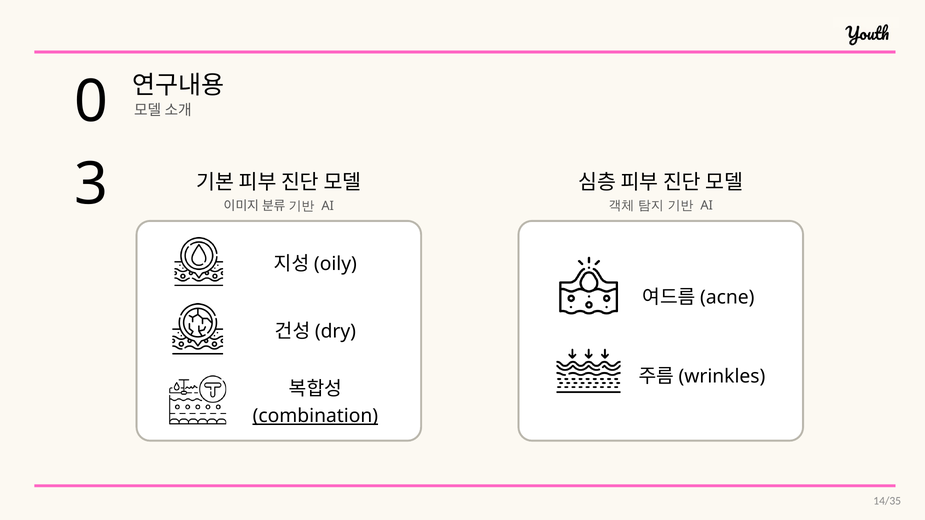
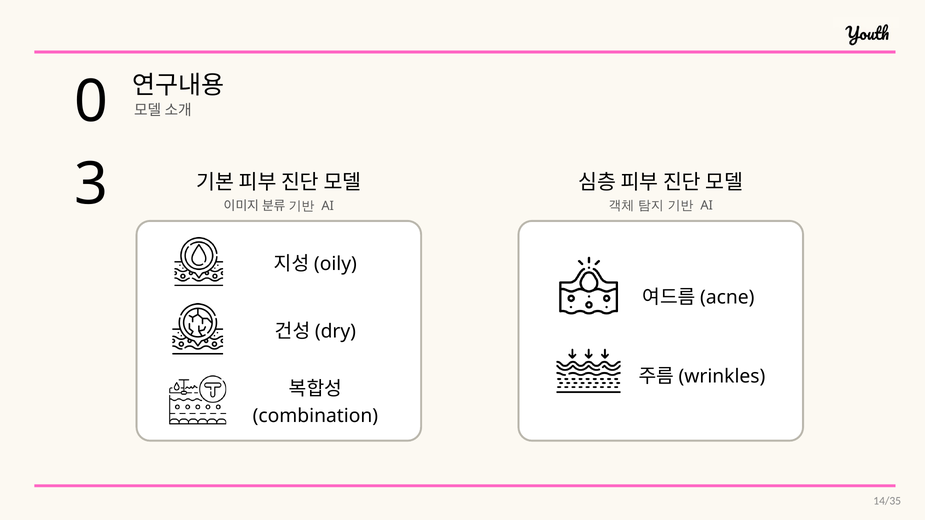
combination underline: present -> none
